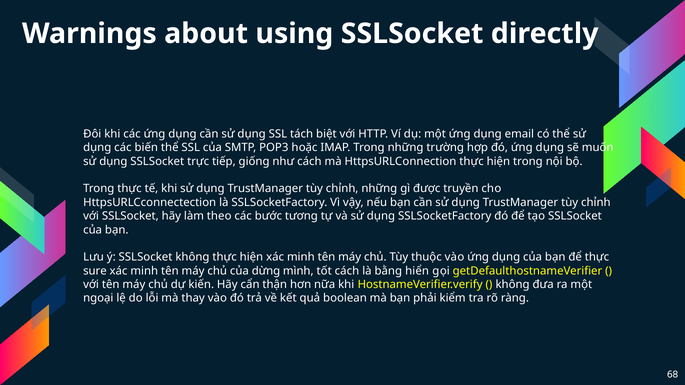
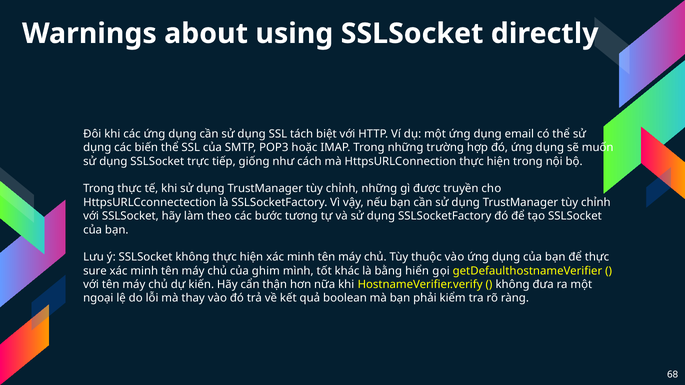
dừng: dừng -> ghim
tốt cách: cách -> khác
